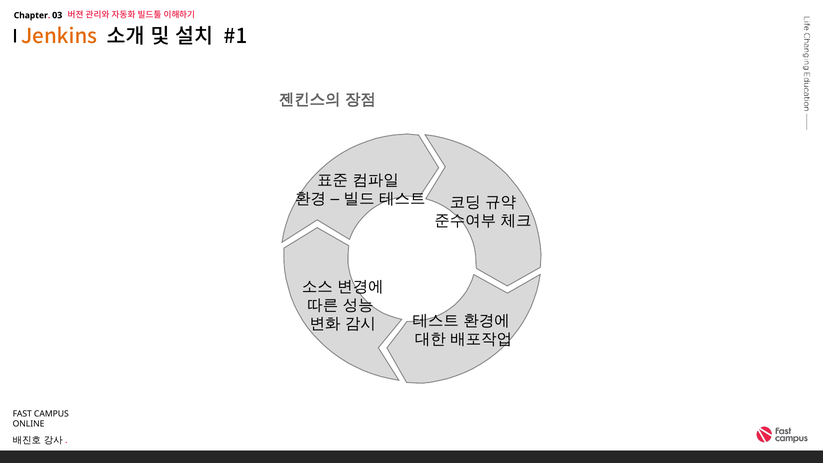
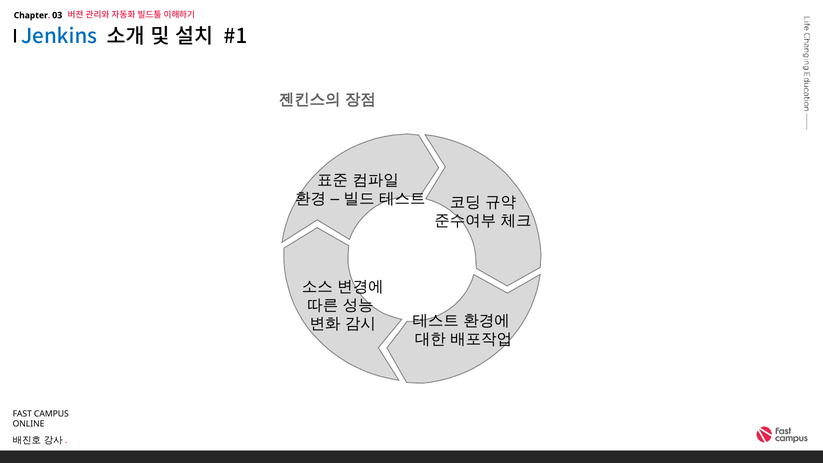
Jenkins colour: orange -> blue
